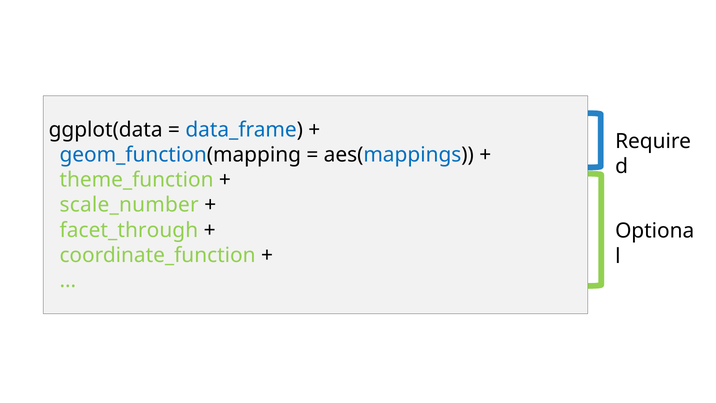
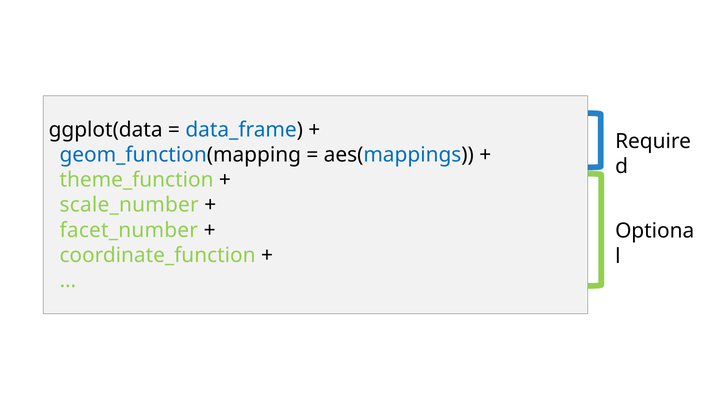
facet_through: facet_through -> facet_number
